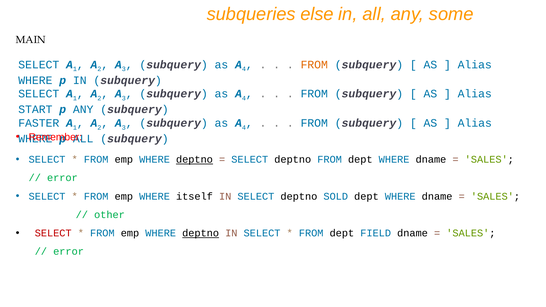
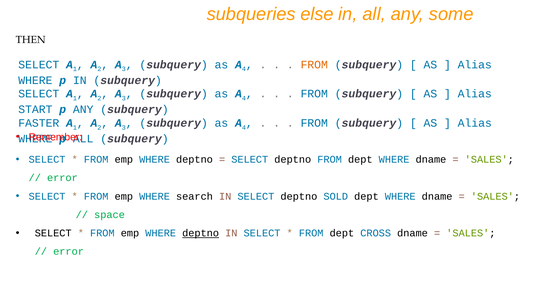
MAIN: MAIN -> THEN
deptno at (194, 160) underline: present -> none
itself: itself -> search
other: other -> space
SELECT at (53, 233) colour: red -> black
FIELD: FIELD -> CROSS
